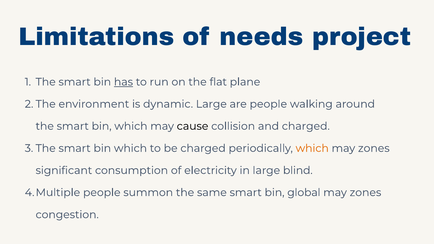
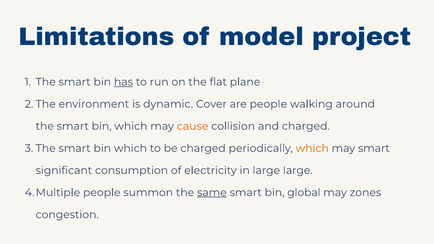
needs: needs -> model
dynamic Large: Large -> Cover
cause colour: black -> orange
zones at (374, 148): zones -> smart
large blind: blind -> large
same underline: none -> present
